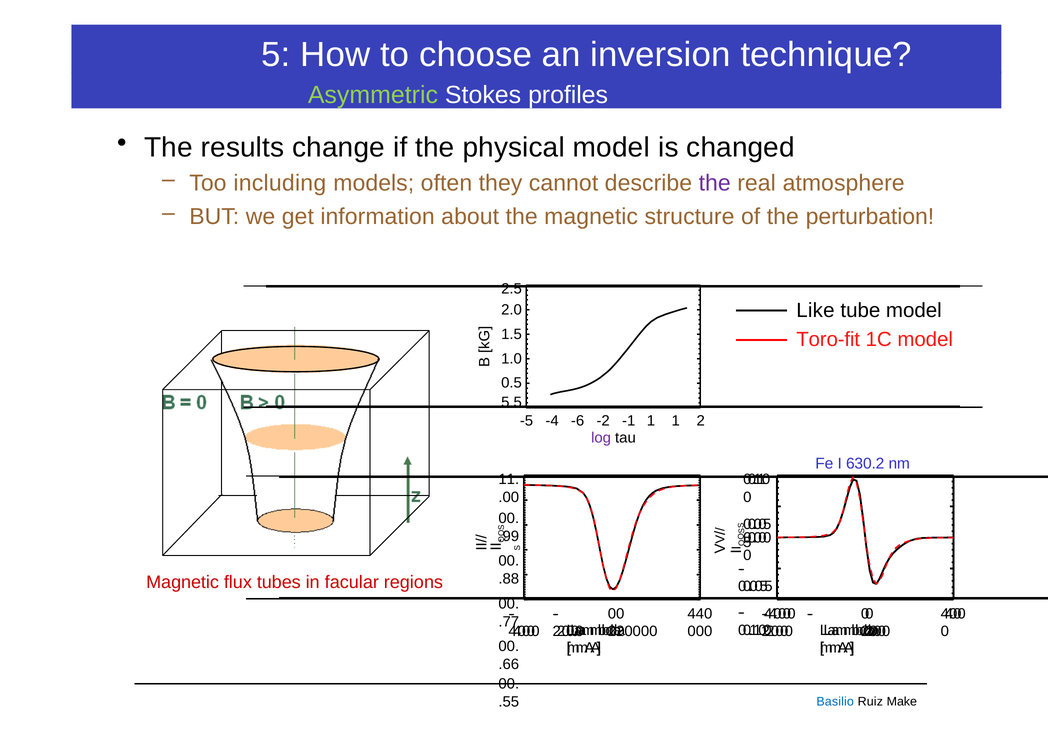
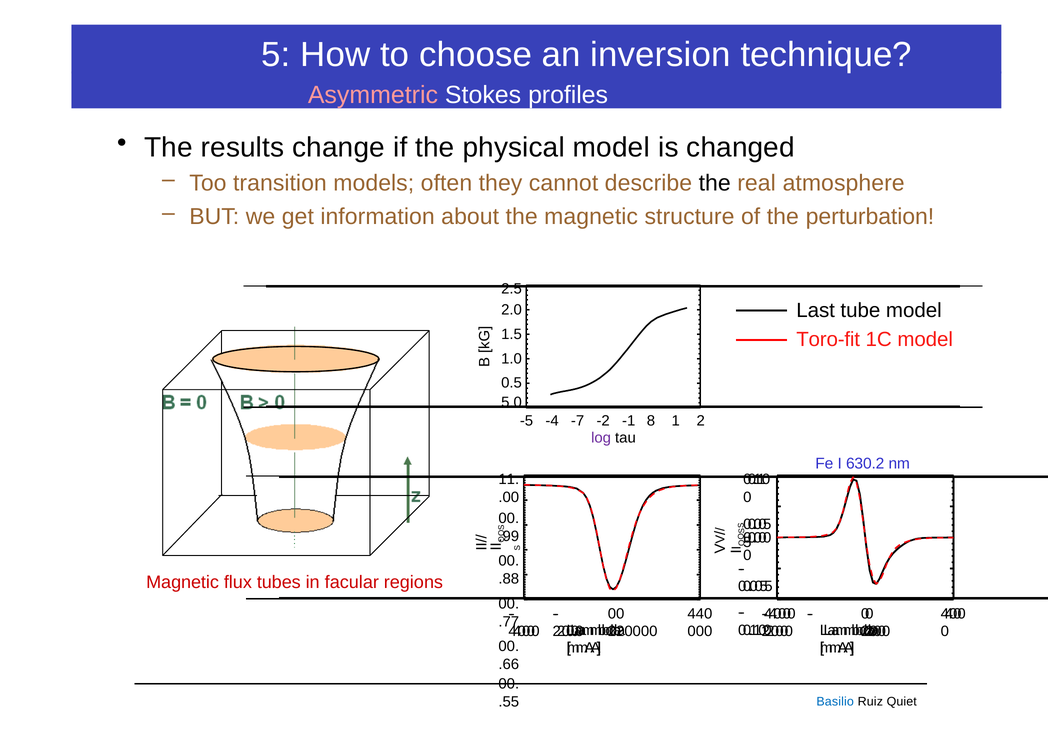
Asymmetric colour: light green -> pink
including: including -> transition
the at (715, 183) colour: purple -> black
Like: Like -> Last
5.5: 5.5 -> 5.0
-6: -6 -> -7
-1 1: 1 -> 8
Make: Make -> Quiet
